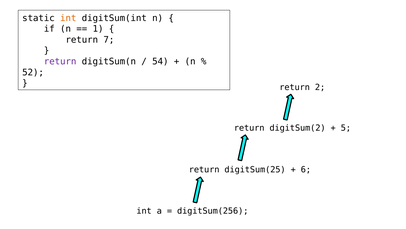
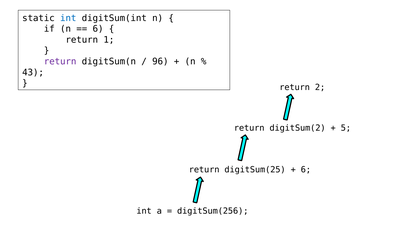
int at (68, 18) colour: orange -> blue
1 at (98, 29): 1 -> 6
7: 7 -> 1
54: 54 -> 96
52: 52 -> 43
